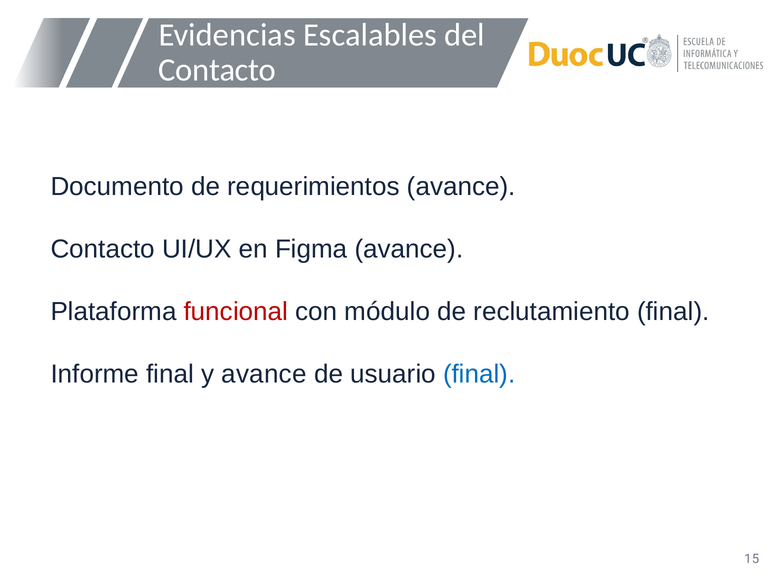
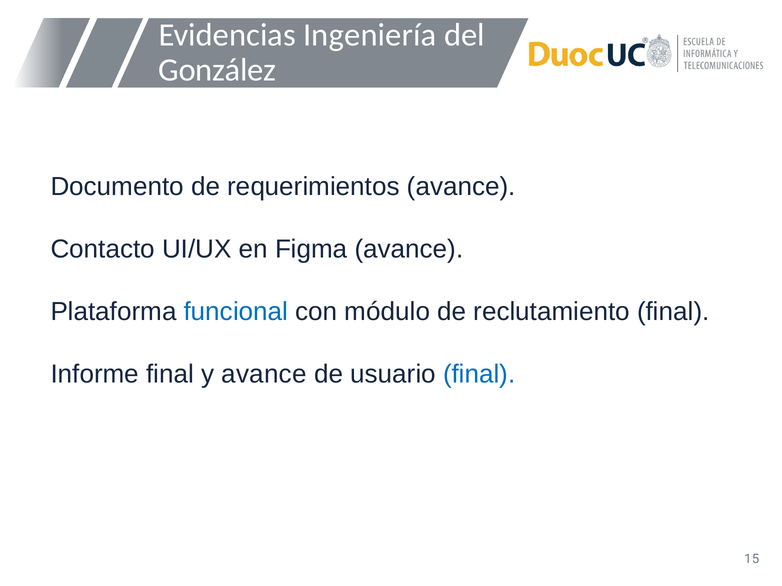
Escalables: Escalables -> Ingeniería
Contacto at (217, 70): Contacto -> González
funcional colour: red -> blue
